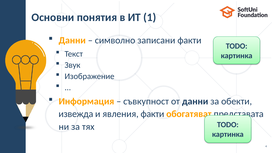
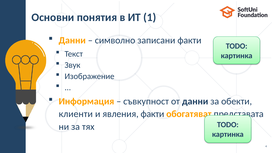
извежда: извежда -> клиенти
